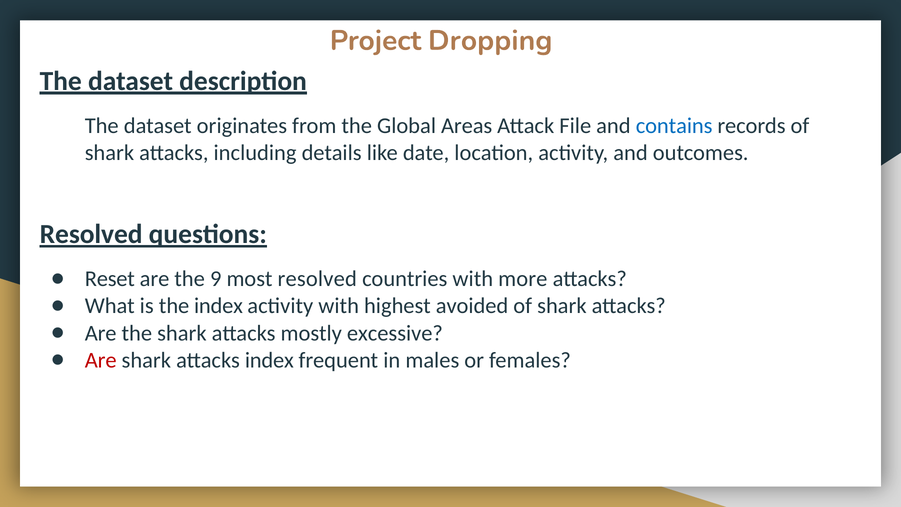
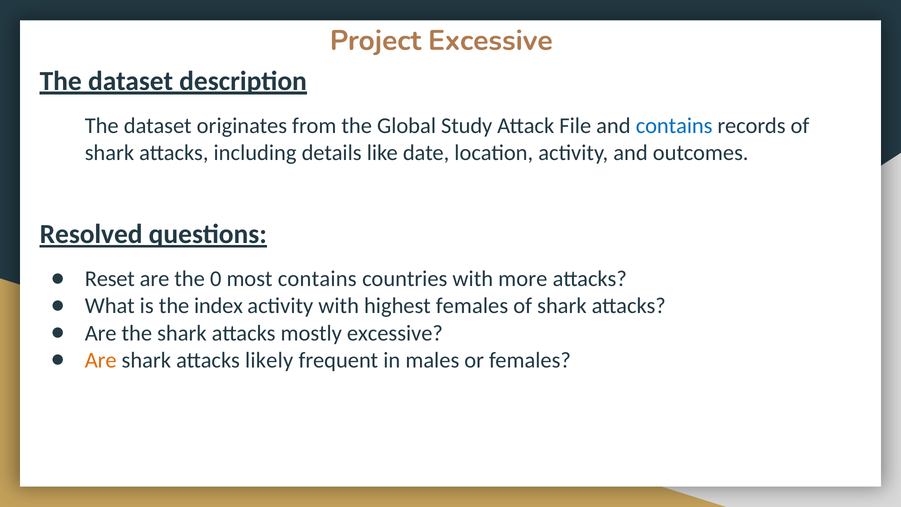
Project Dropping: Dropping -> Excessive
Areas: Areas -> Study
9: 9 -> 0
most resolved: resolved -> contains
highest avoided: avoided -> females
Are at (101, 360) colour: red -> orange
attacks index: index -> likely
